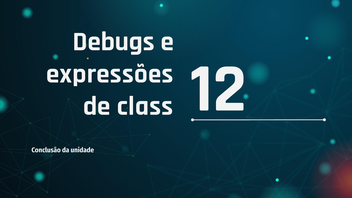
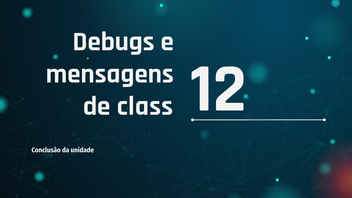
expressões: expressões -> mensagens
